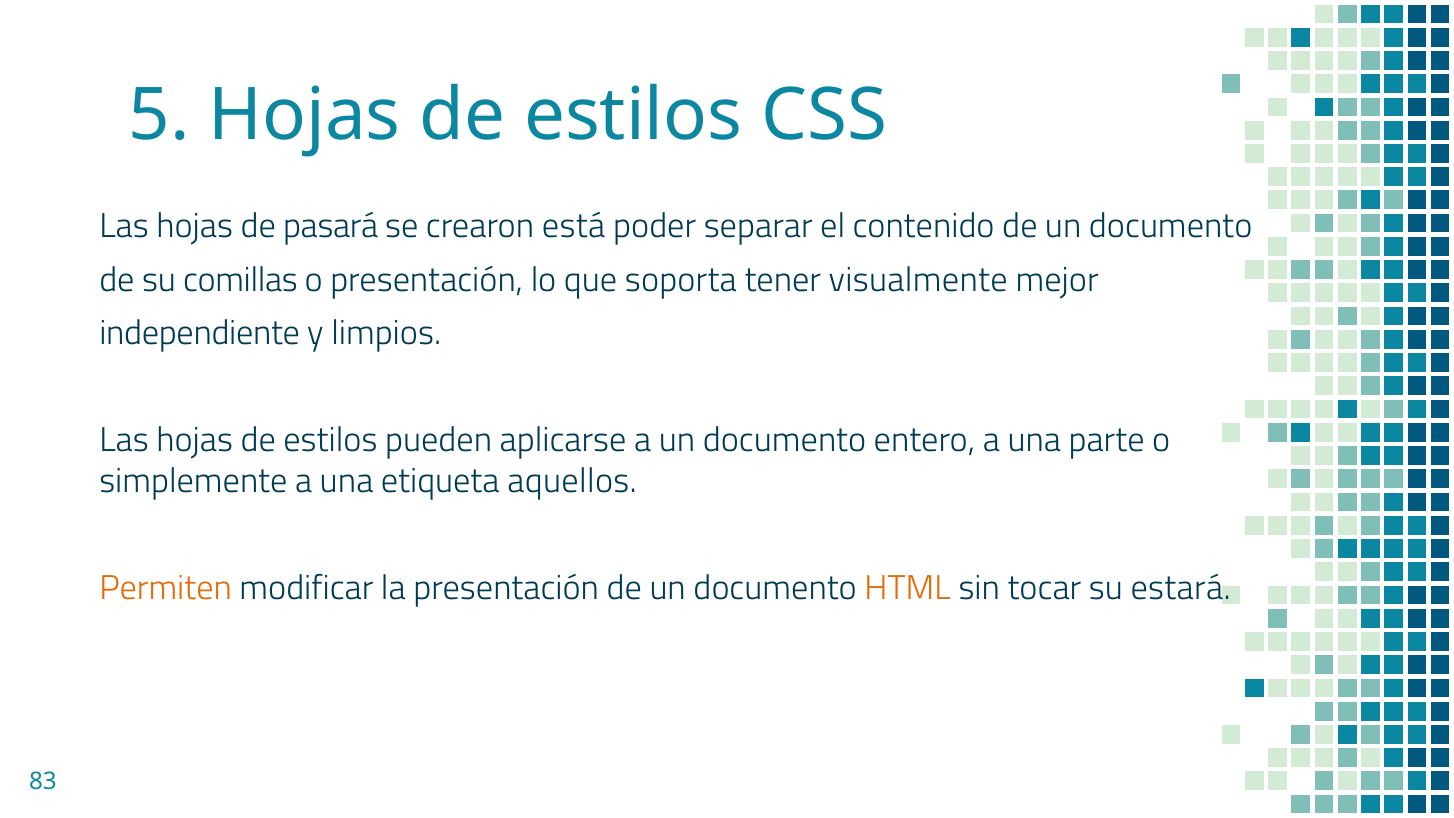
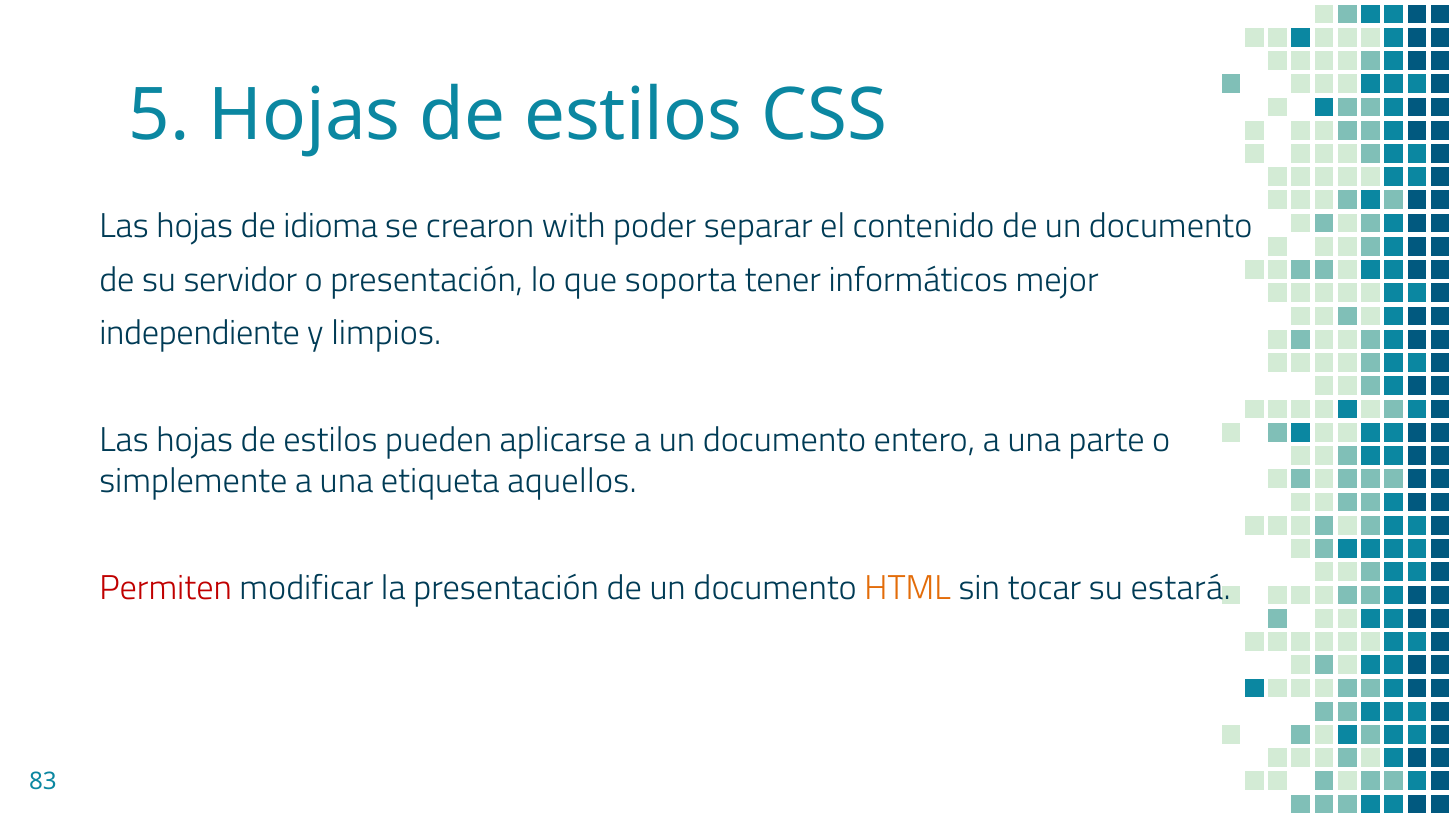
pasará: pasará -> idioma
está: está -> with
comillas: comillas -> servidor
visualmente: visualmente -> informáticos
Permiten colour: orange -> red
